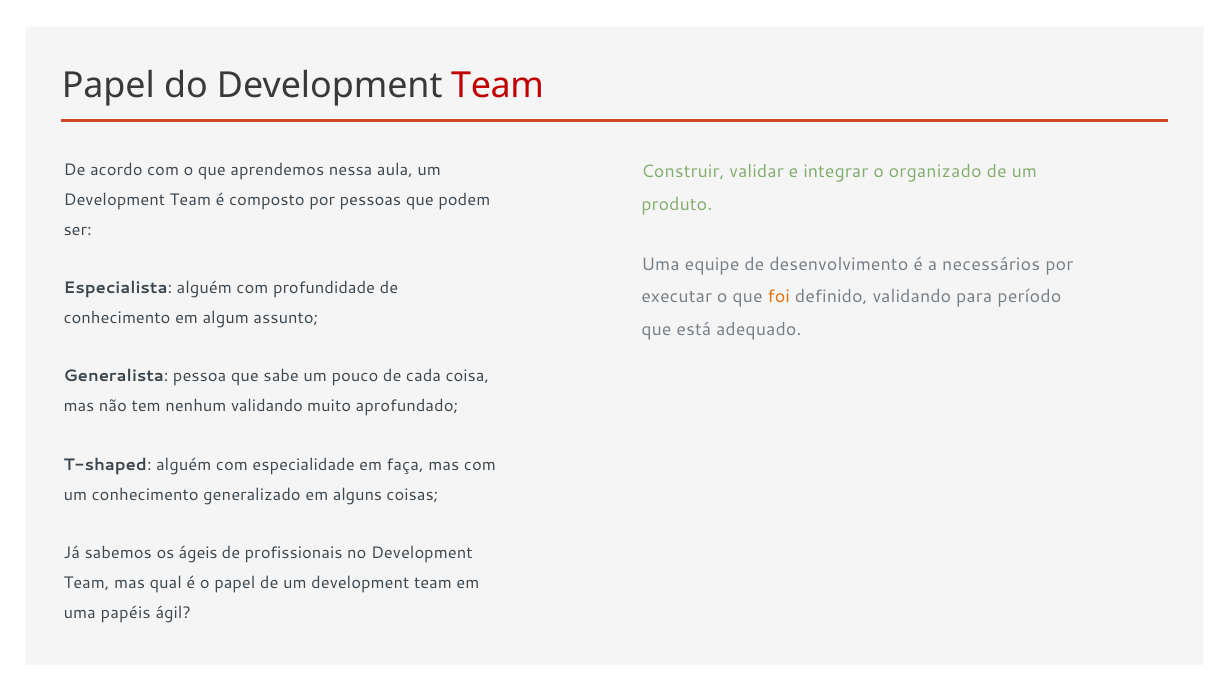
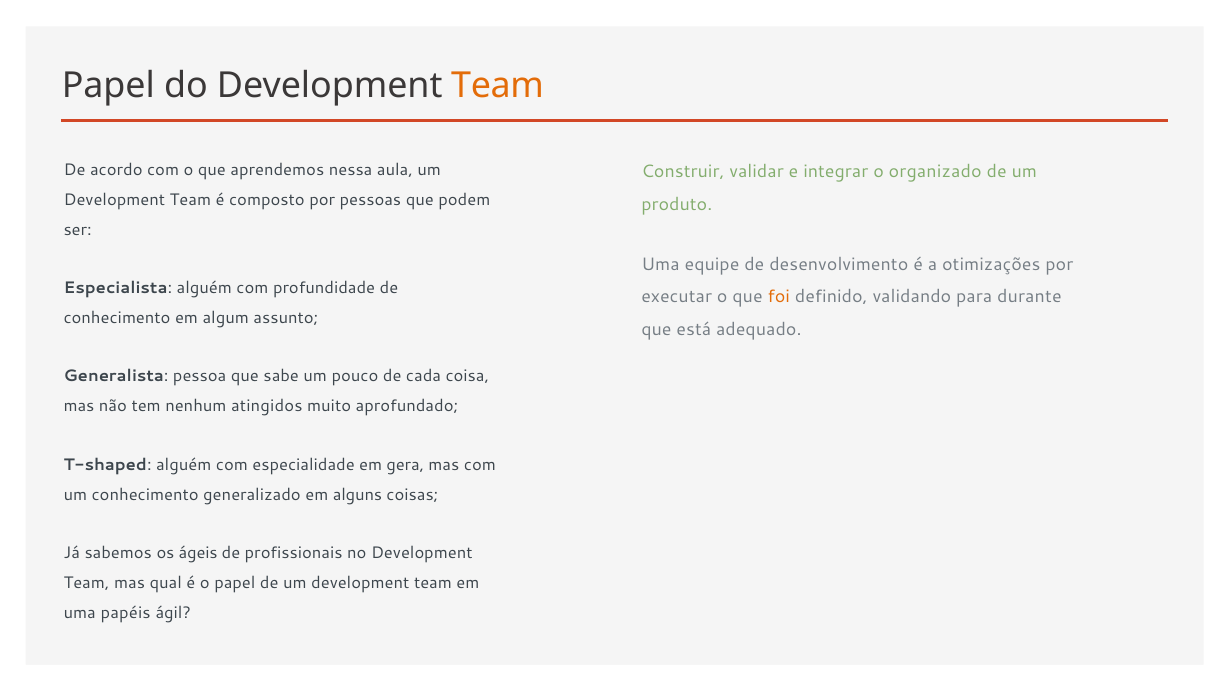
Team at (498, 86) colour: red -> orange
necessários: necessários -> otimizações
período: período -> durante
nenhum validando: validando -> atingidos
faça: faça -> gera
